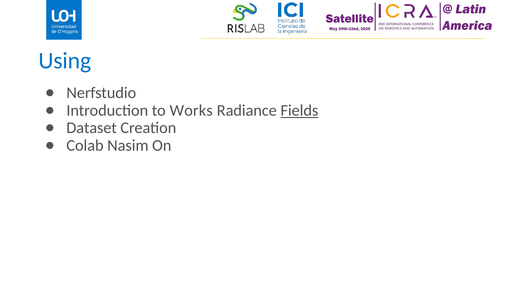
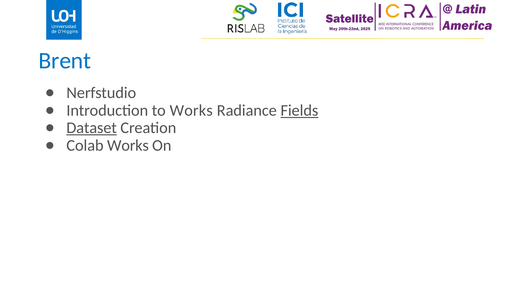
Using: Using -> Brent
Dataset underline: none -> present
Colab Nasim: Nasim -> Works
